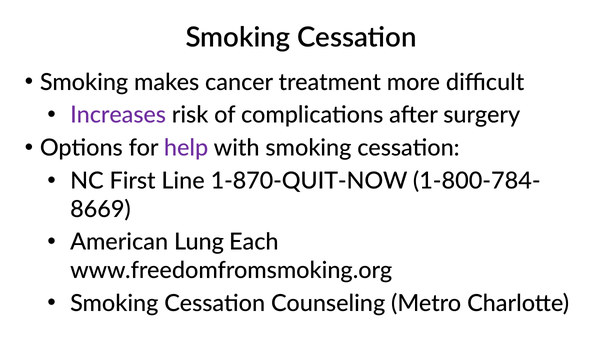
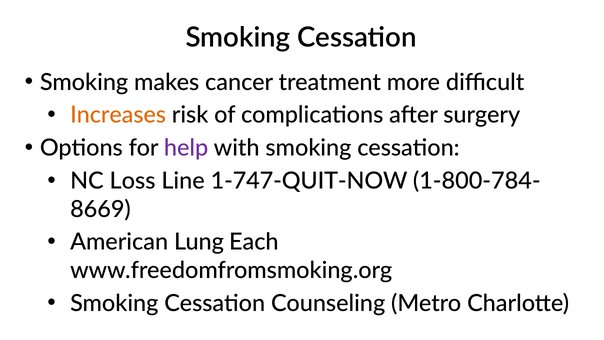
Increases colour: purple -> orange
First: First -> Loss
1-870-QUIT-NOW: 1-870-QUIT-NOW -> 1-747-QUIT-NOW
